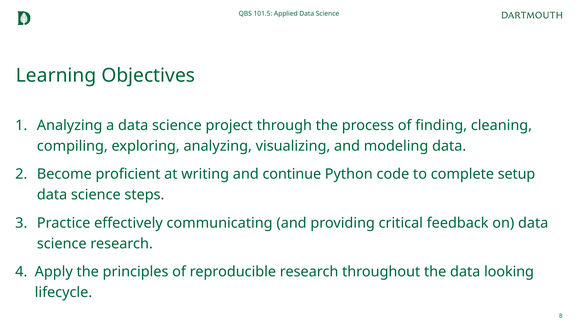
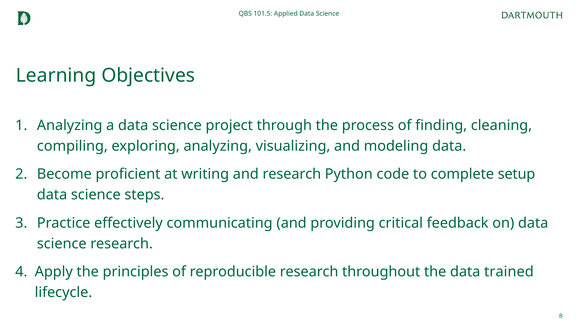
and continue: continue -> research
looking: looking -> trained
